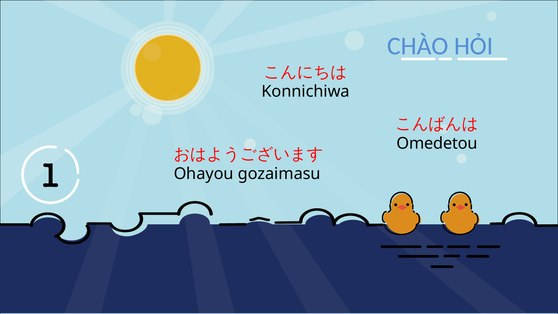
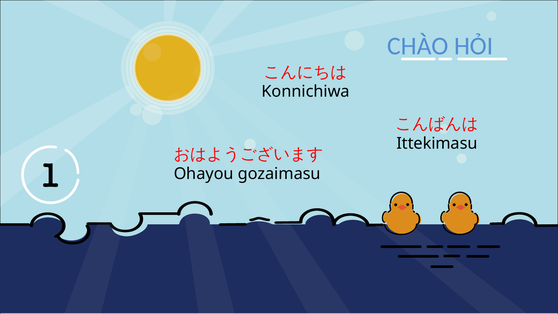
Omedetou: Omedetou -> Ittekimasu
